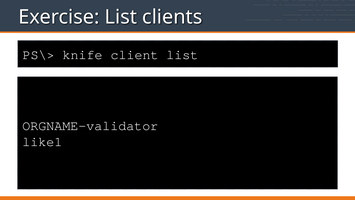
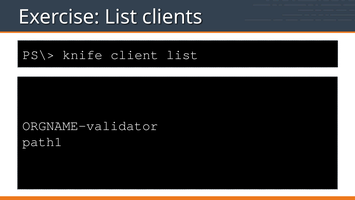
like1: like1 -> path1
